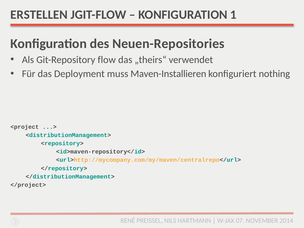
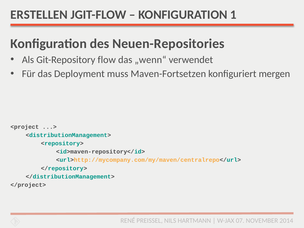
„theirs“: „theirs“ -> „wenn“
Maven-Installieren: Maven-Installieren -> Maven-Fortsetzen
nothing: nothing -> mergen
